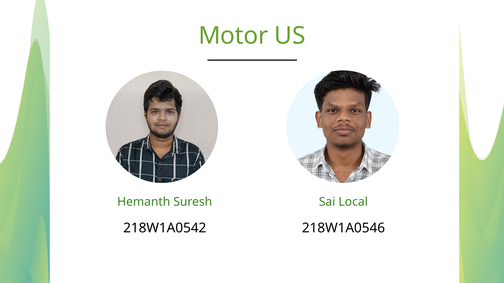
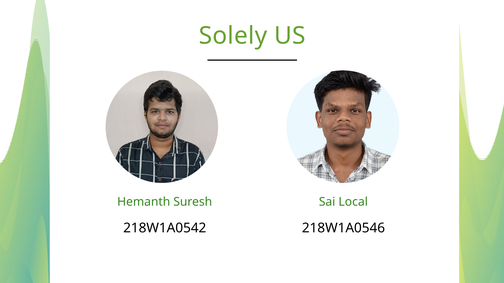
Motor: Motor -> Solely
